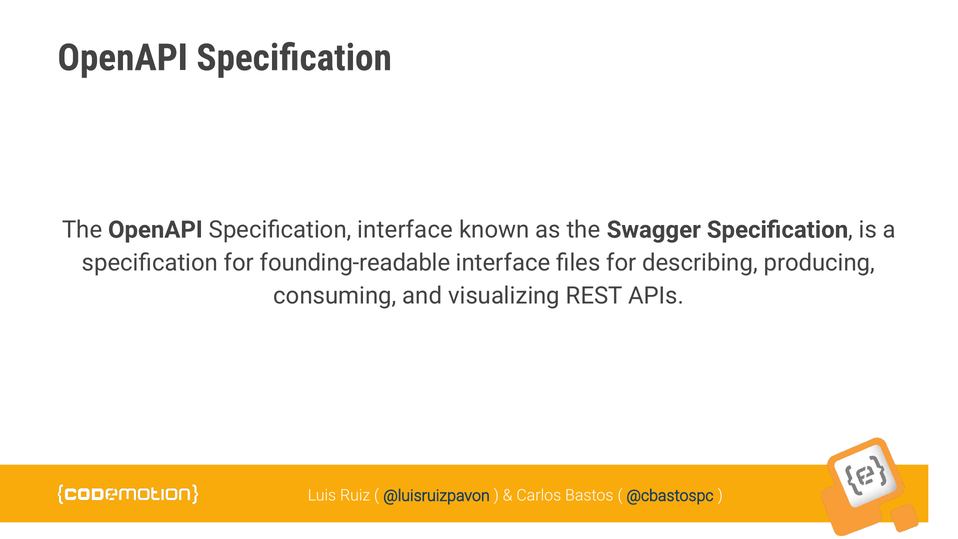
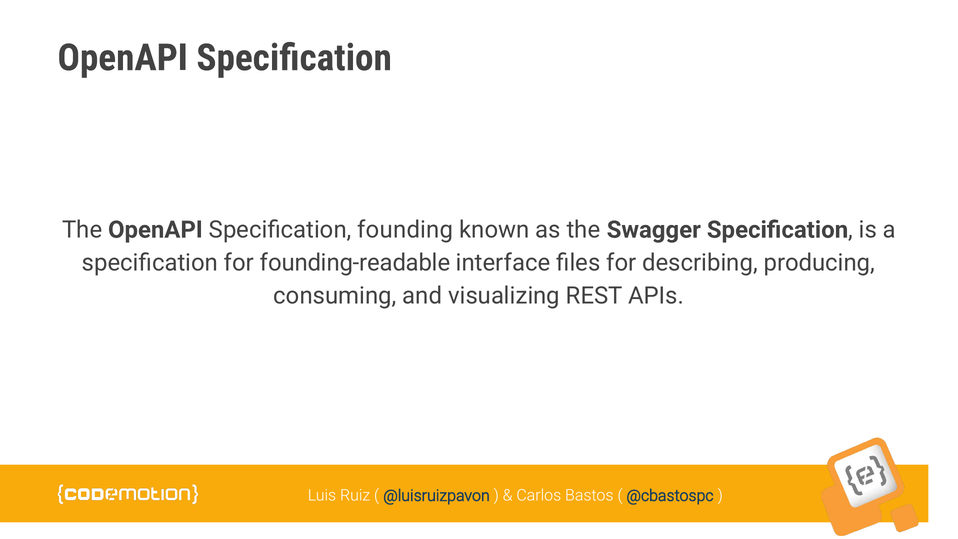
Specification interface: interface -> founding
